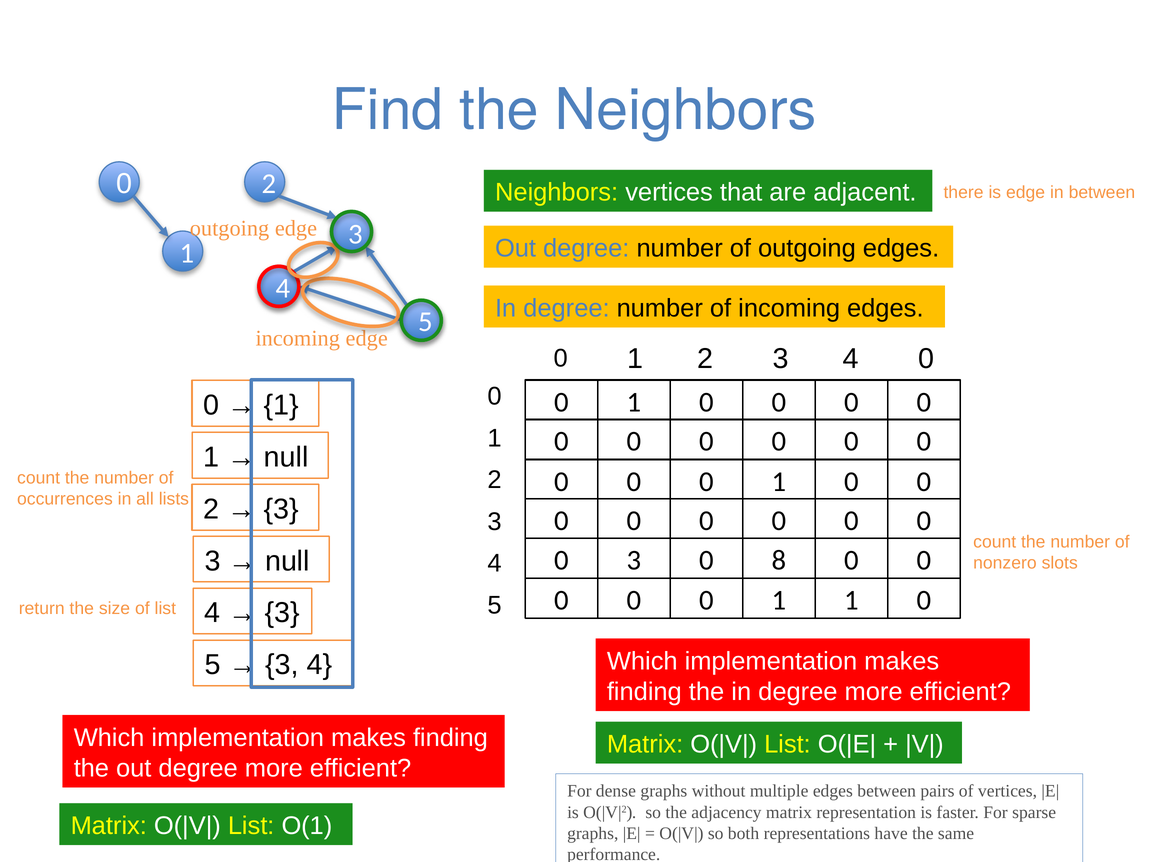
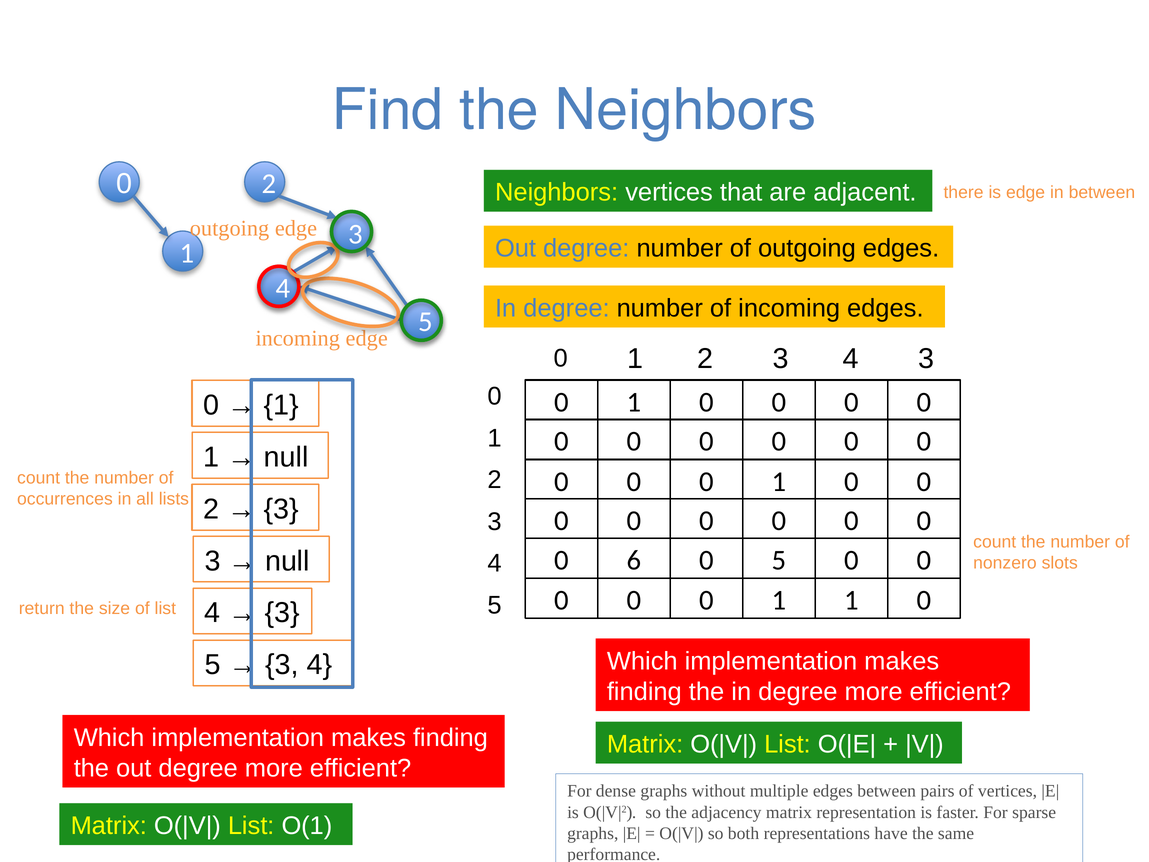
3 4 0: 0 -> 3
0 3: 3 -> 6
0 8: 8 -> 5
